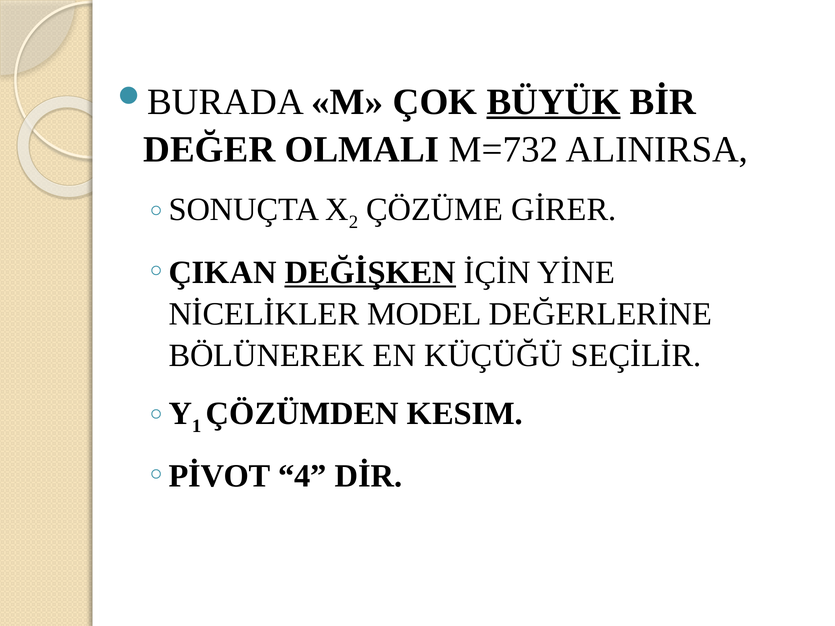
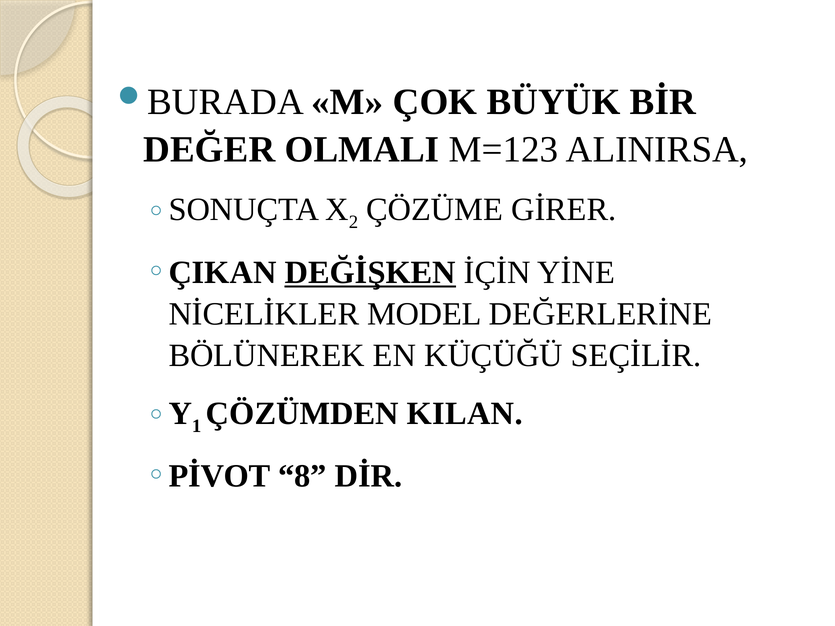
BÜYÜK underline: present -> none
M=732: M=732 -> M=123
KESIM: KESIM -> KILAN
4: 4 -> 8
